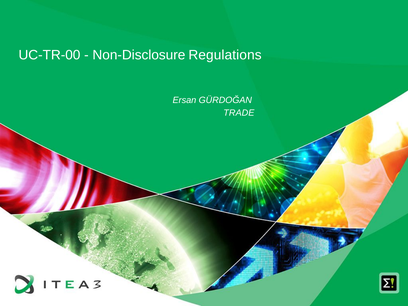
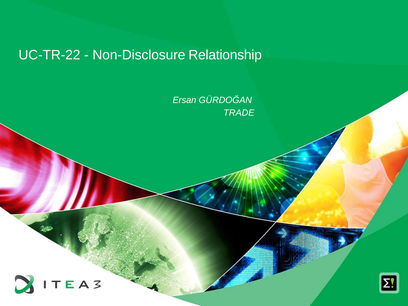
UC-TR-00: UC-TR-00 -> UC-TR-22
Regulations: Regulations -> Relationship
